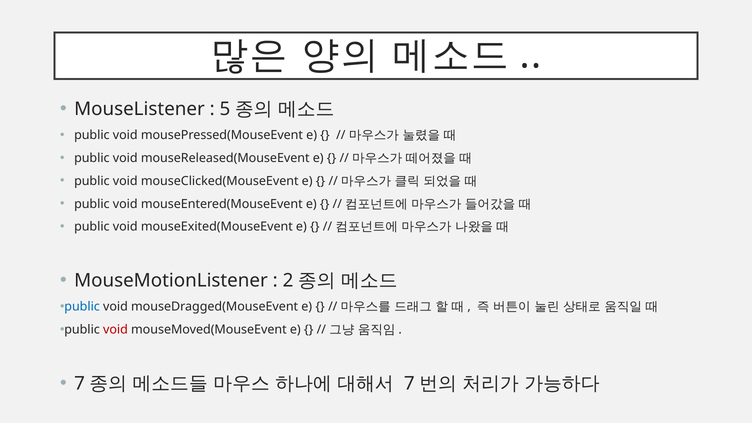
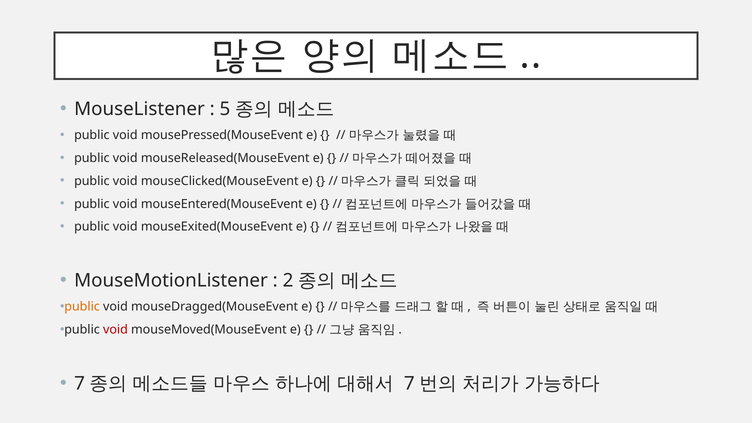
public at (82, 307) colour: blue -> orange
